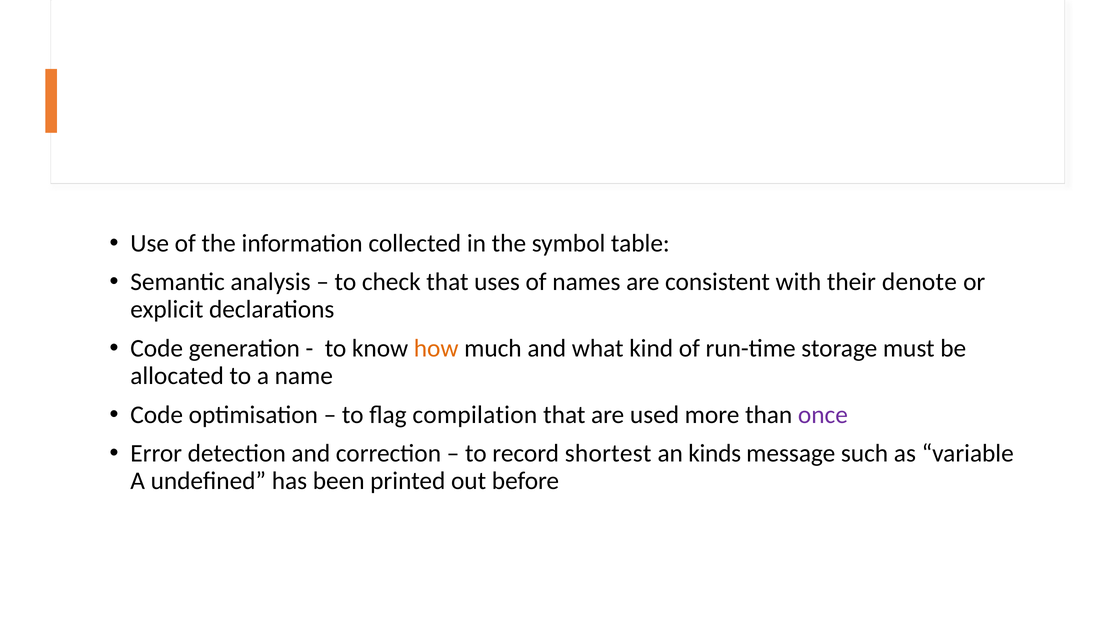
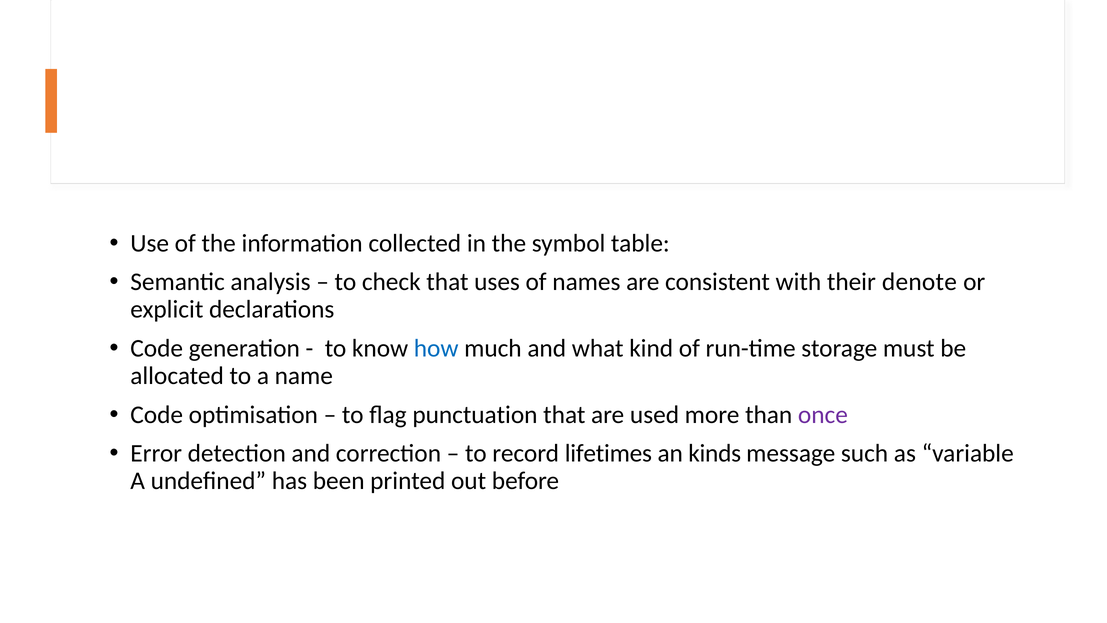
how colour: orange -> blue
compilation: compilation -> punctuation
shortest: shortest -> lifetimes
